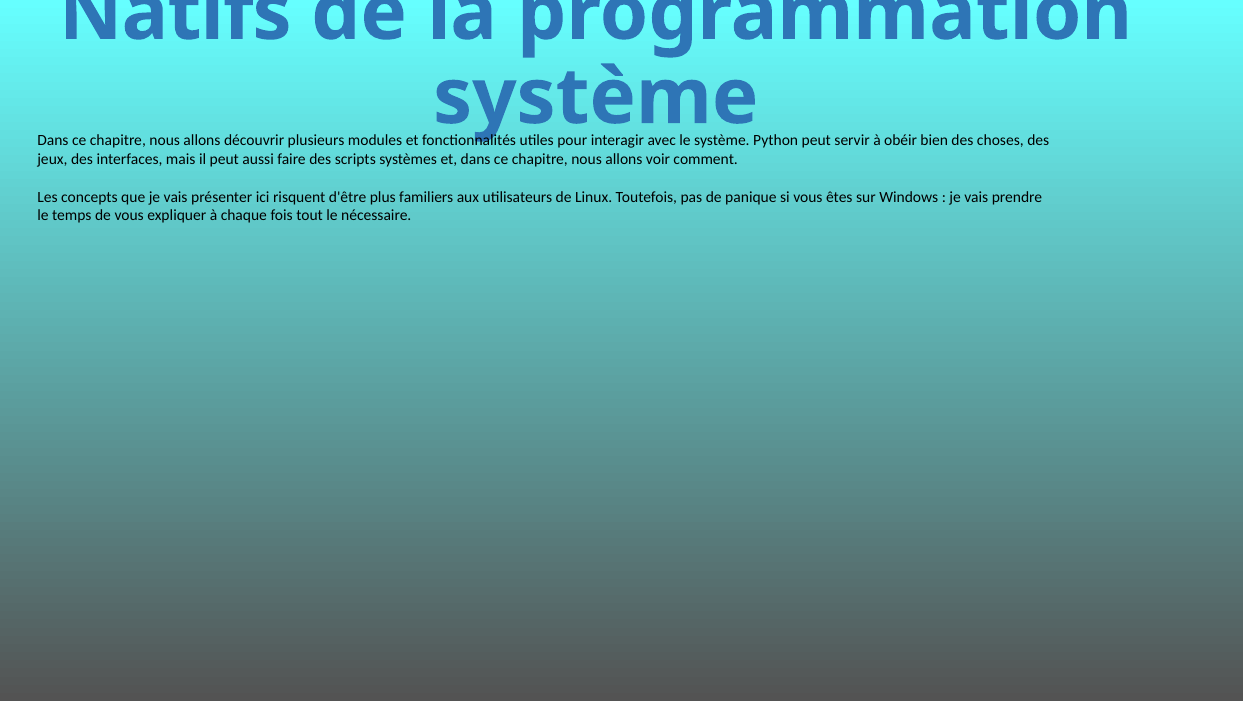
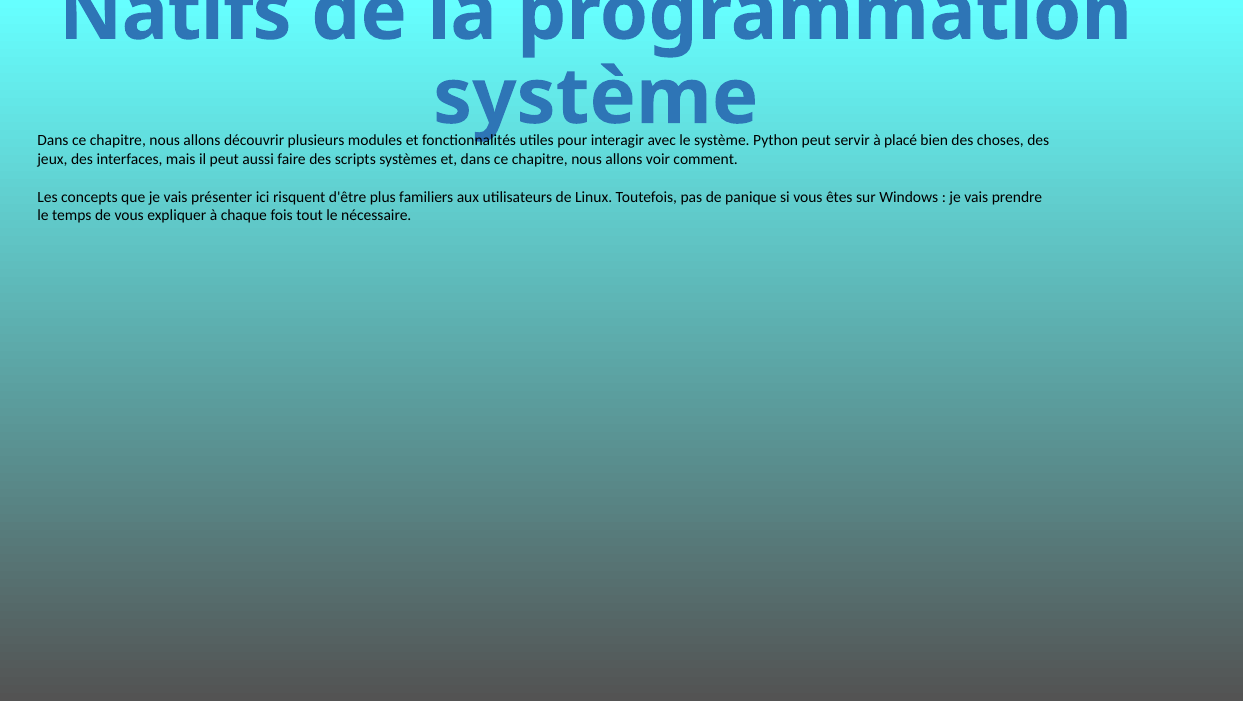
obéir: obéir -> placé
